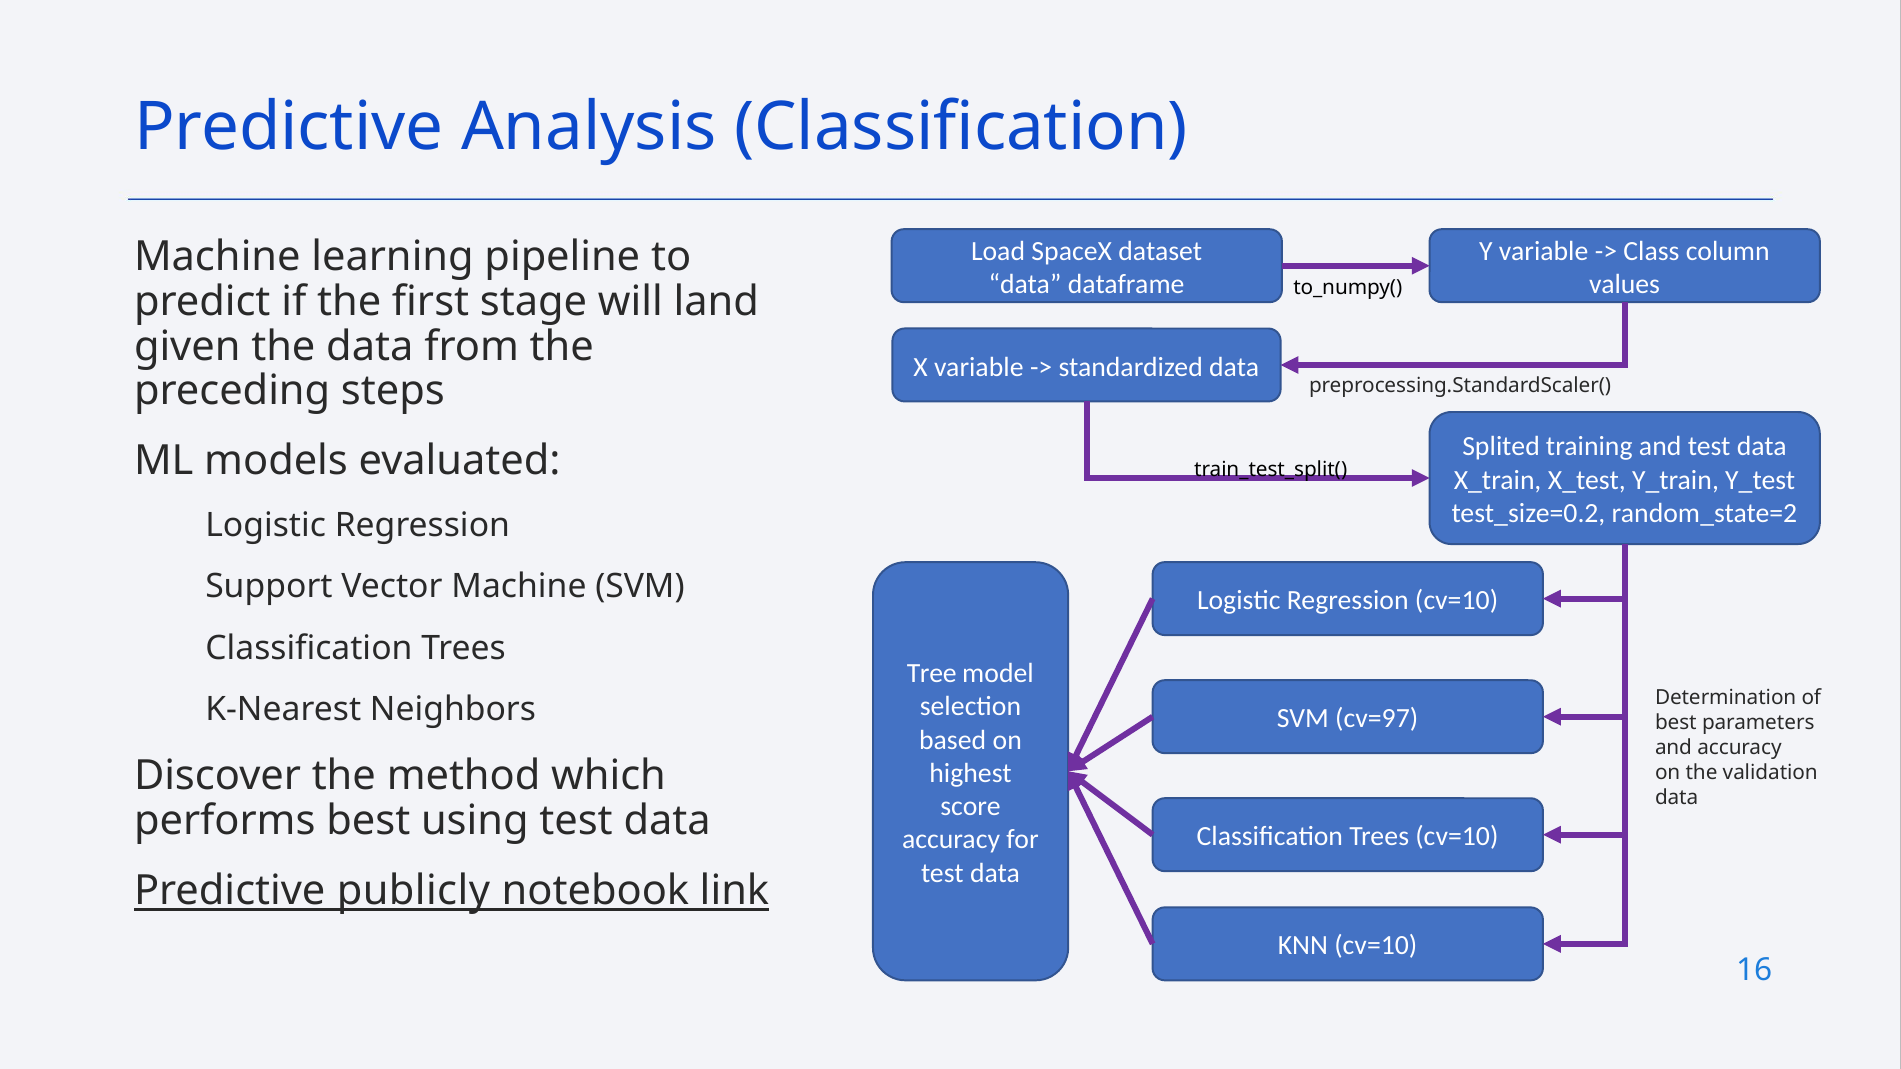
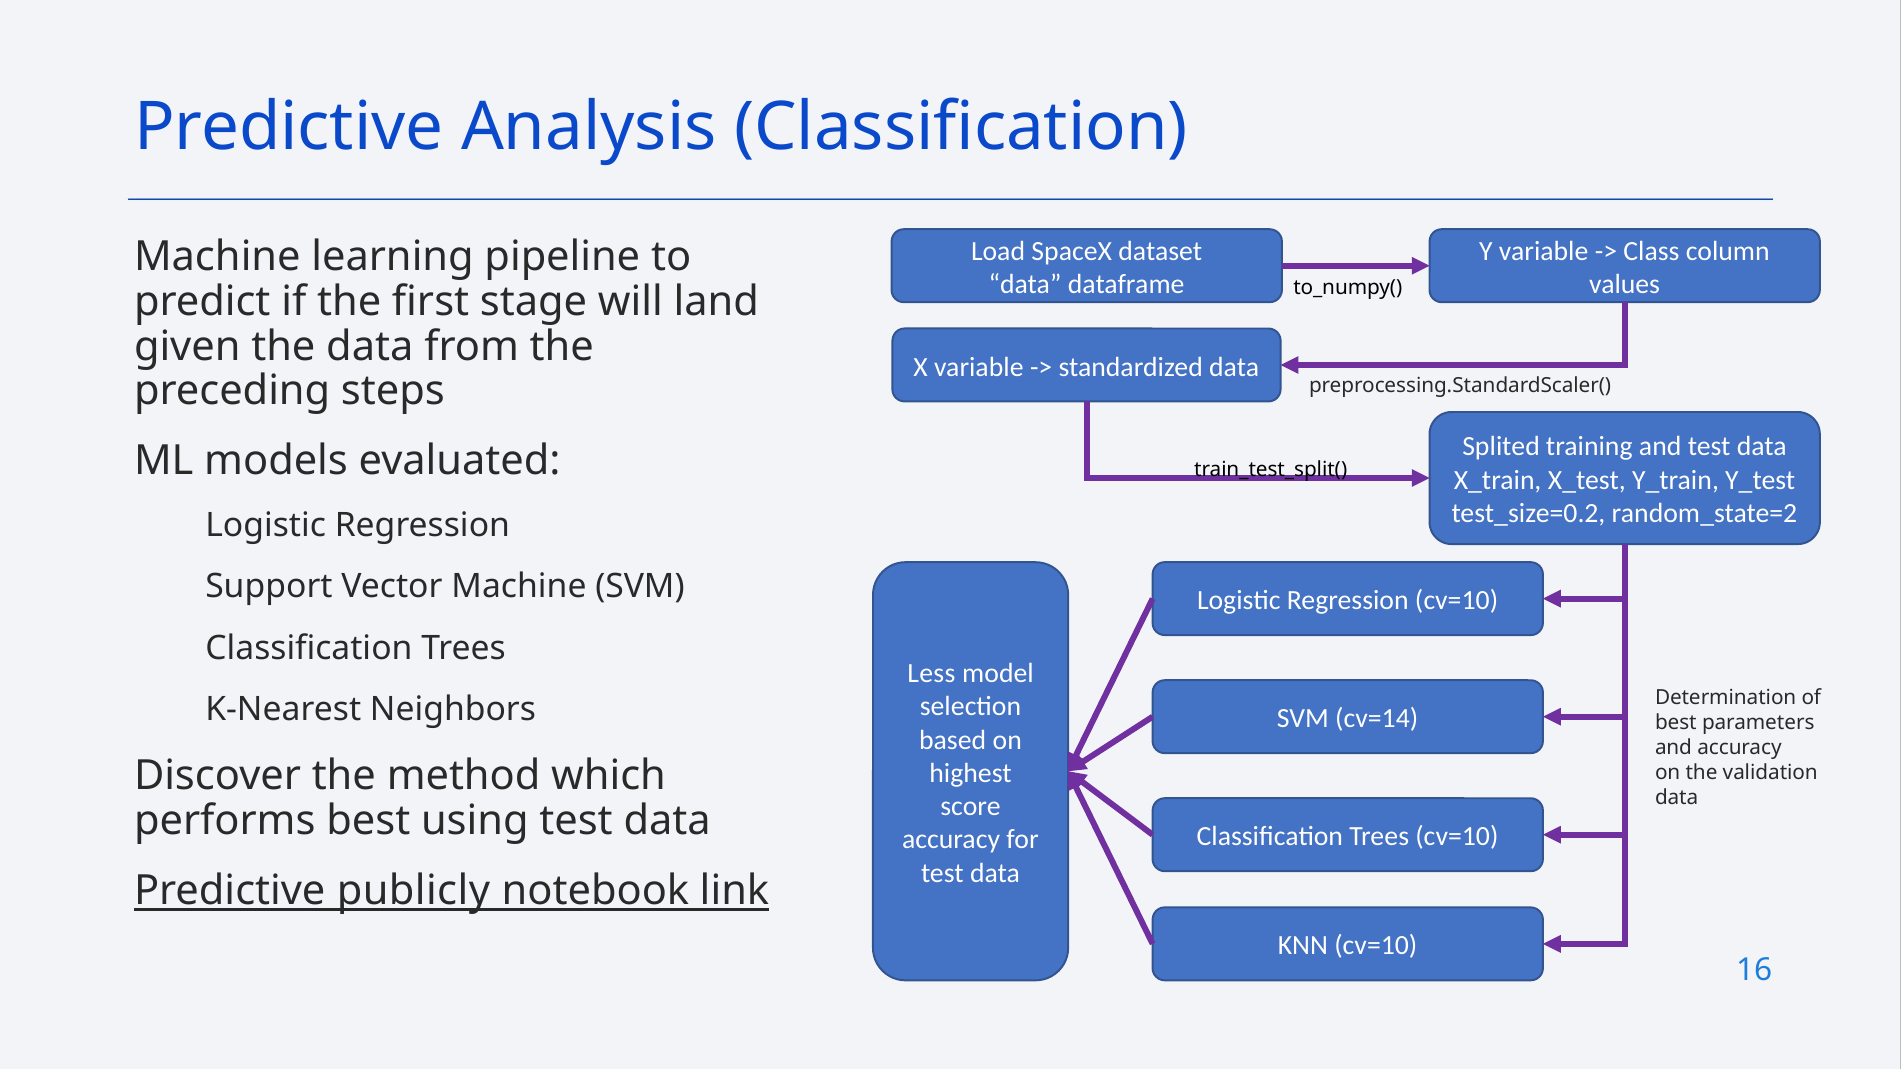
Tree: Tree -> Less
cv=97: cv=97 -> cv=14
